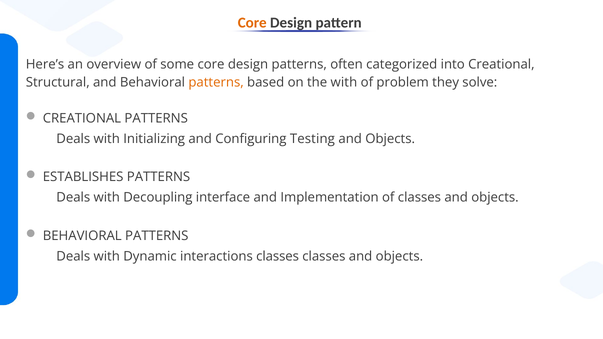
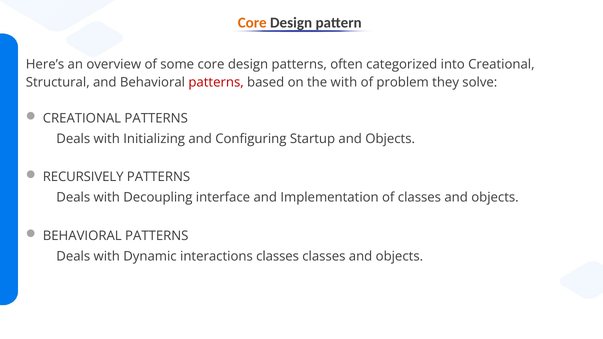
patterns at (216, 82) colour: orange -> red
Testing: Testing -> Startup
ESTABLISHES: ESTABLISHES -> RECURSIVELY
